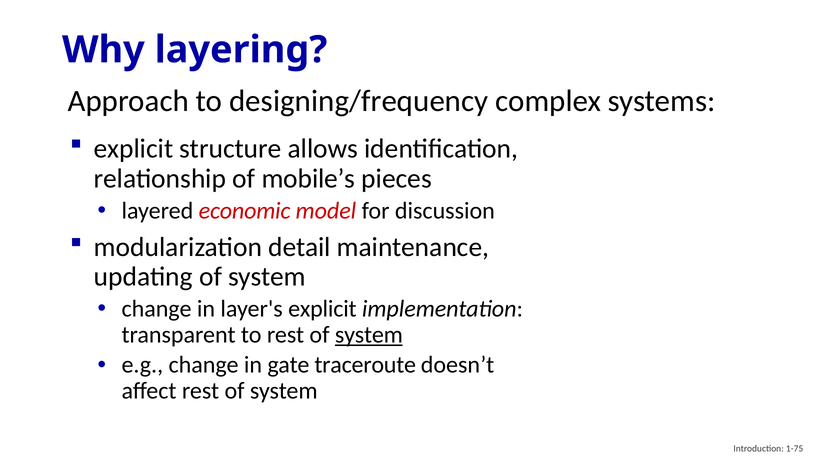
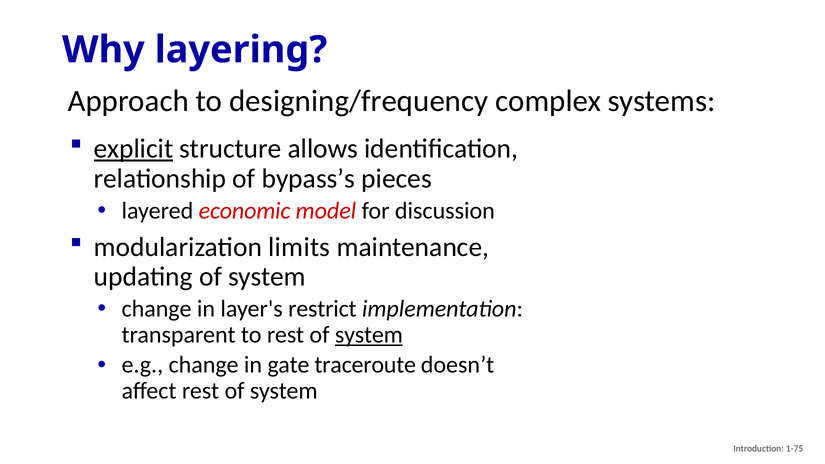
explicit at (134, 149) underline: none -> present
mobile’s: mobile’s -> bypass’s
detail: detail -> limits
layer's explicit: explicit -> restrict
